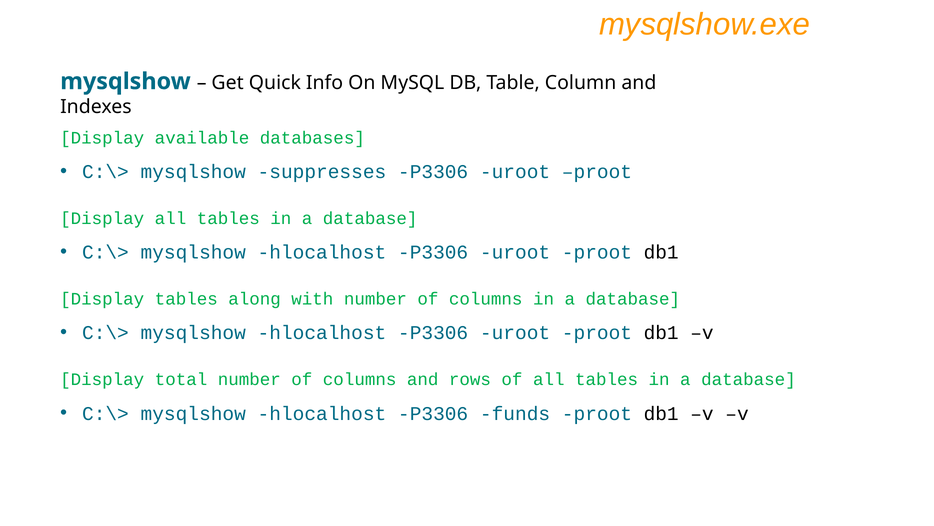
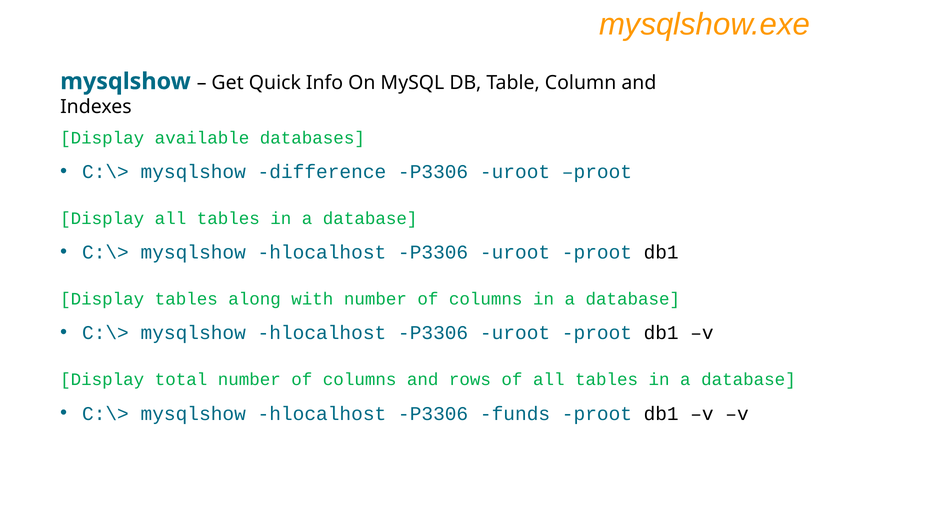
suppresses: suppresses -> difference
